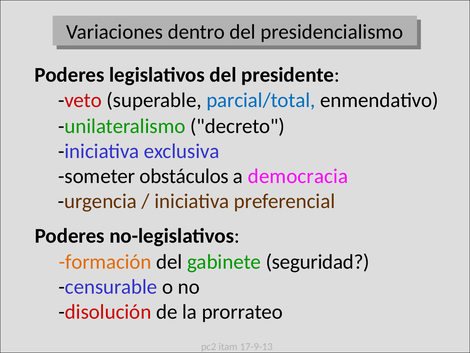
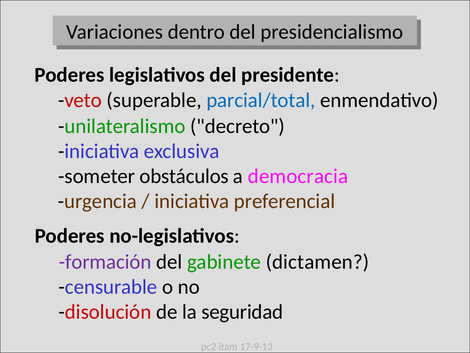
formación colour: orange -> purple
seguridad: seguridad -> dictamen
prorrateo: prorrateo -> seguridad
